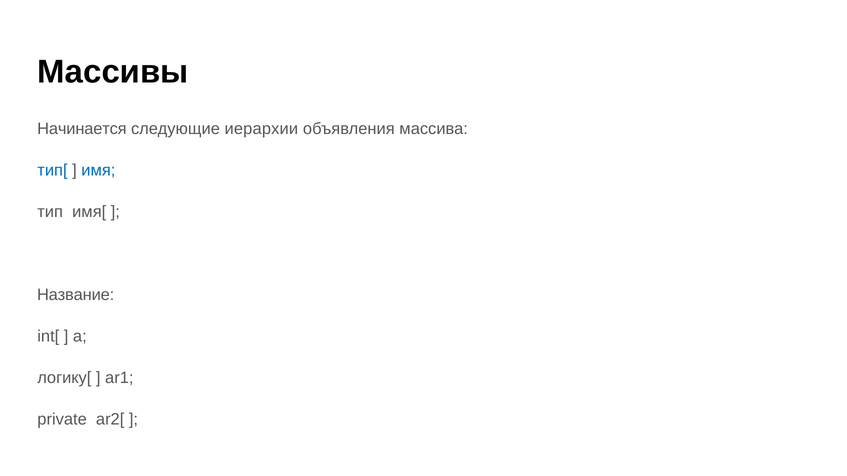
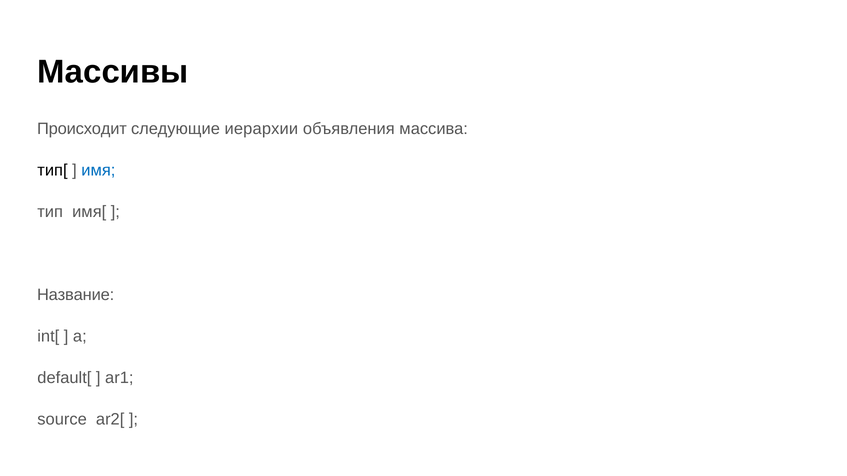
Начинается: Начинается -> Происходит
тип[ colour: blue -> black
логику[: логику[ -> default[
private: private -> source
